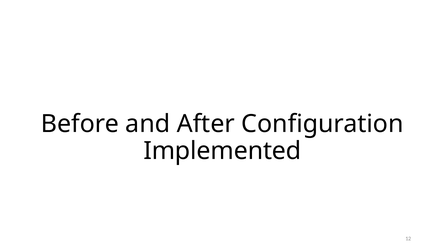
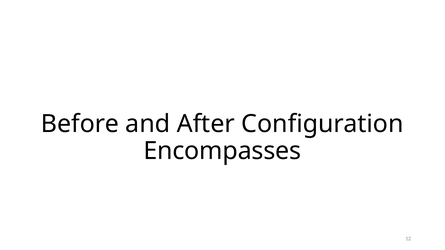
Implemented: Implemented -> Encompasses
